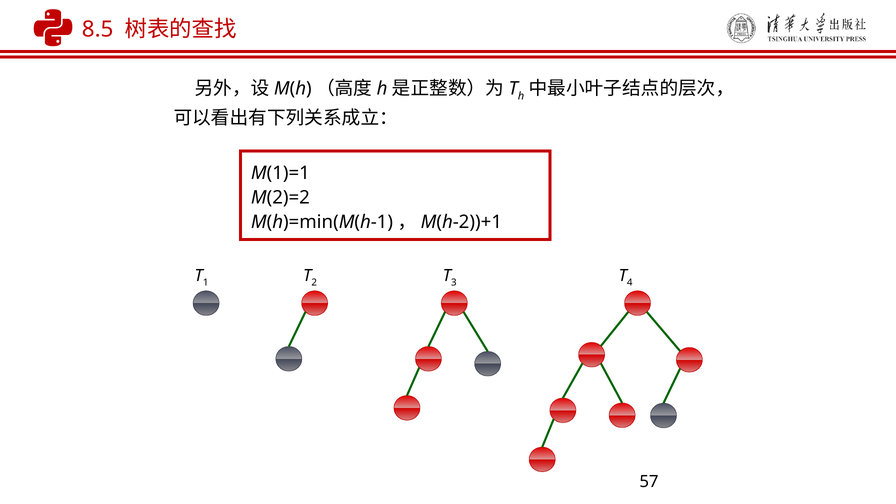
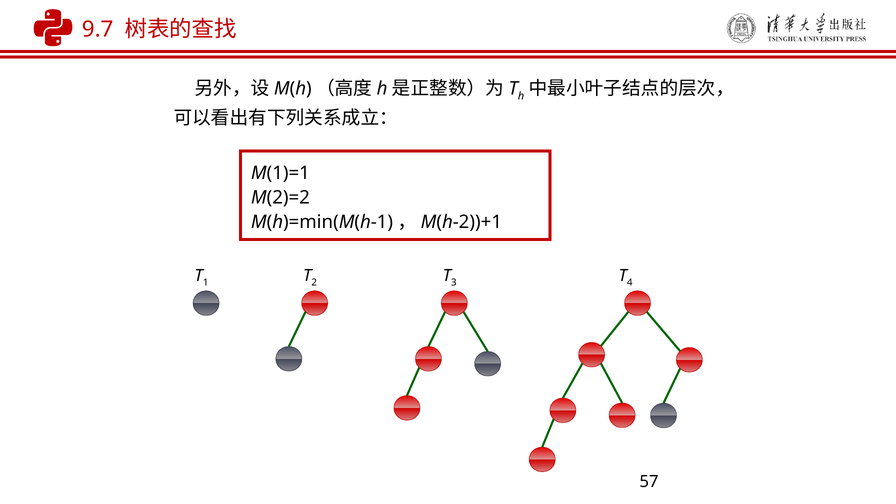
8.5: 8.5 -> 9.7
